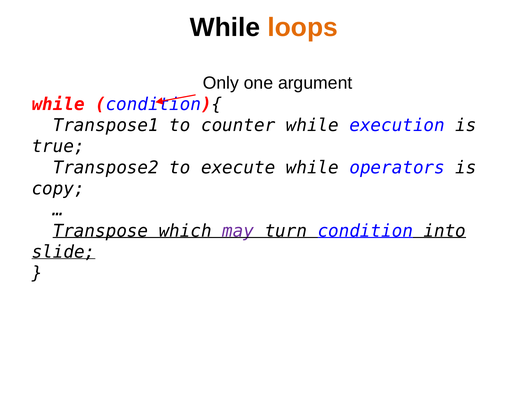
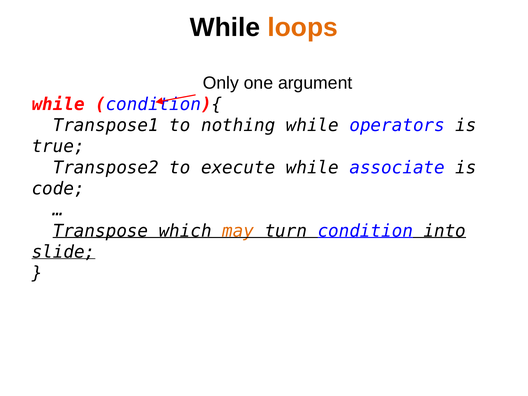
counter: counter -> nothing
execution: execution -> operators
operators: operators -> associate
copy: copy -> code
may colour: purple -> orange
